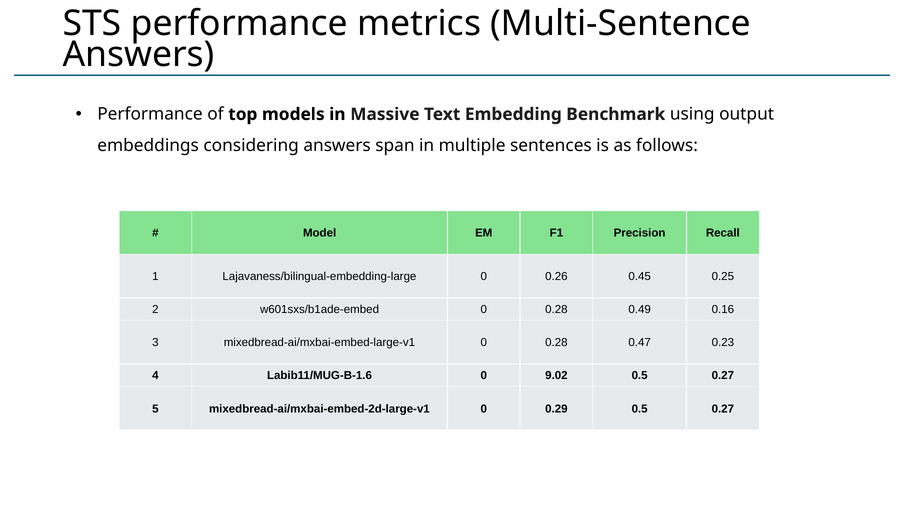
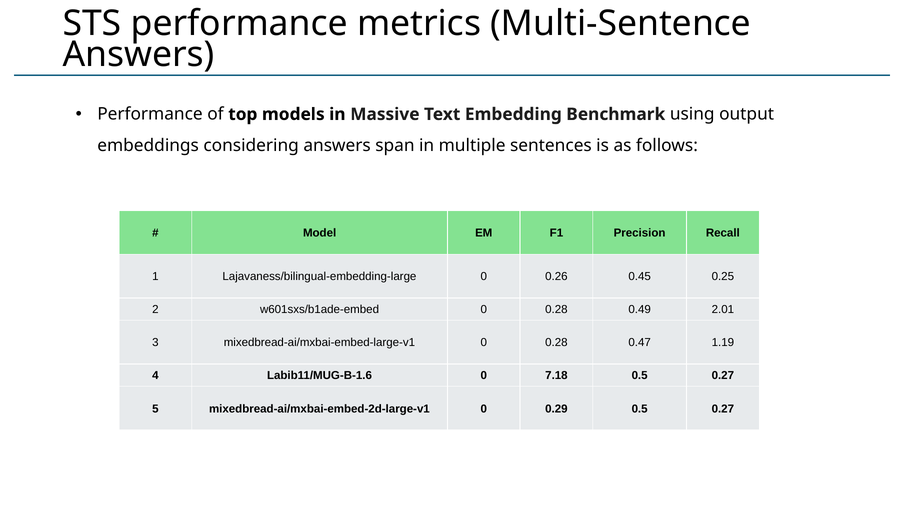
0.16: 0.16 -> 2.01
0.23: 0.23 -> 1.19
9.02: 9.02 -> 7.18
